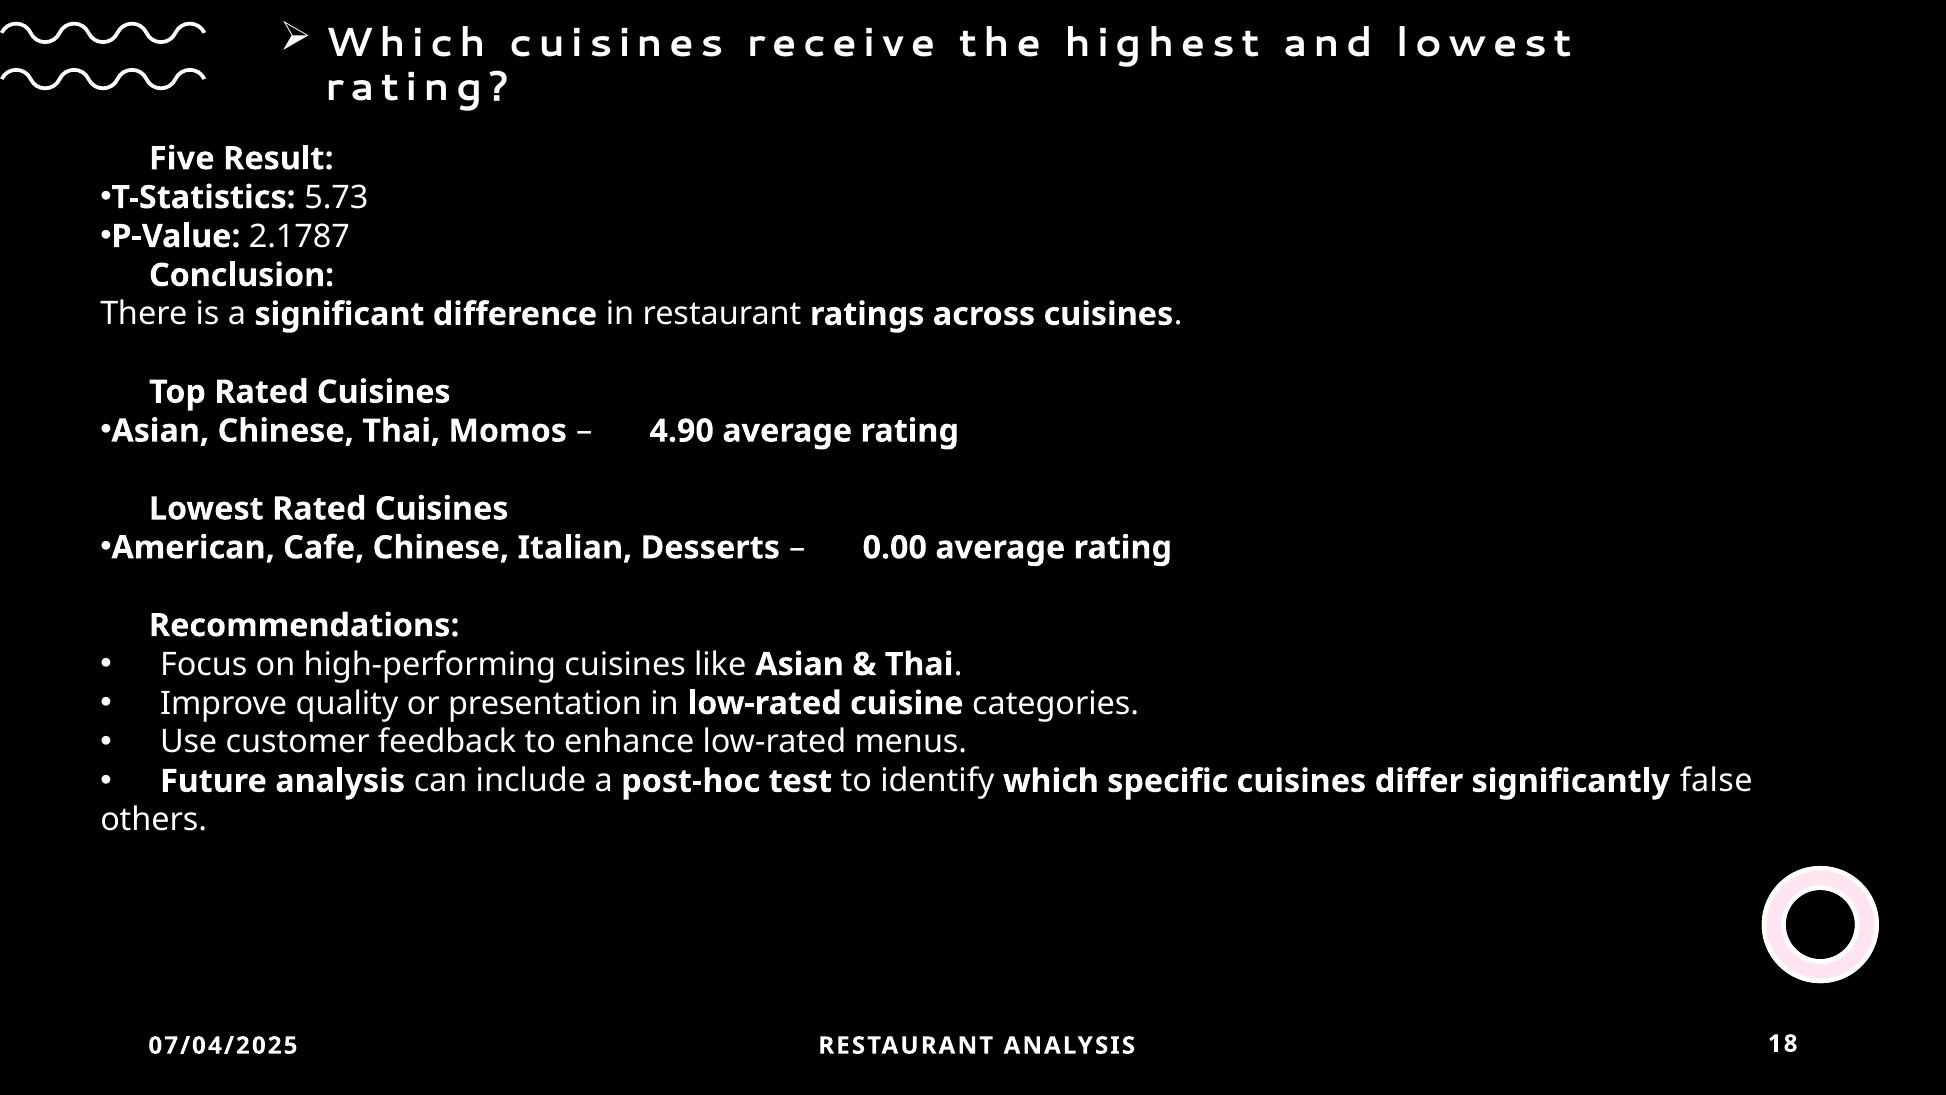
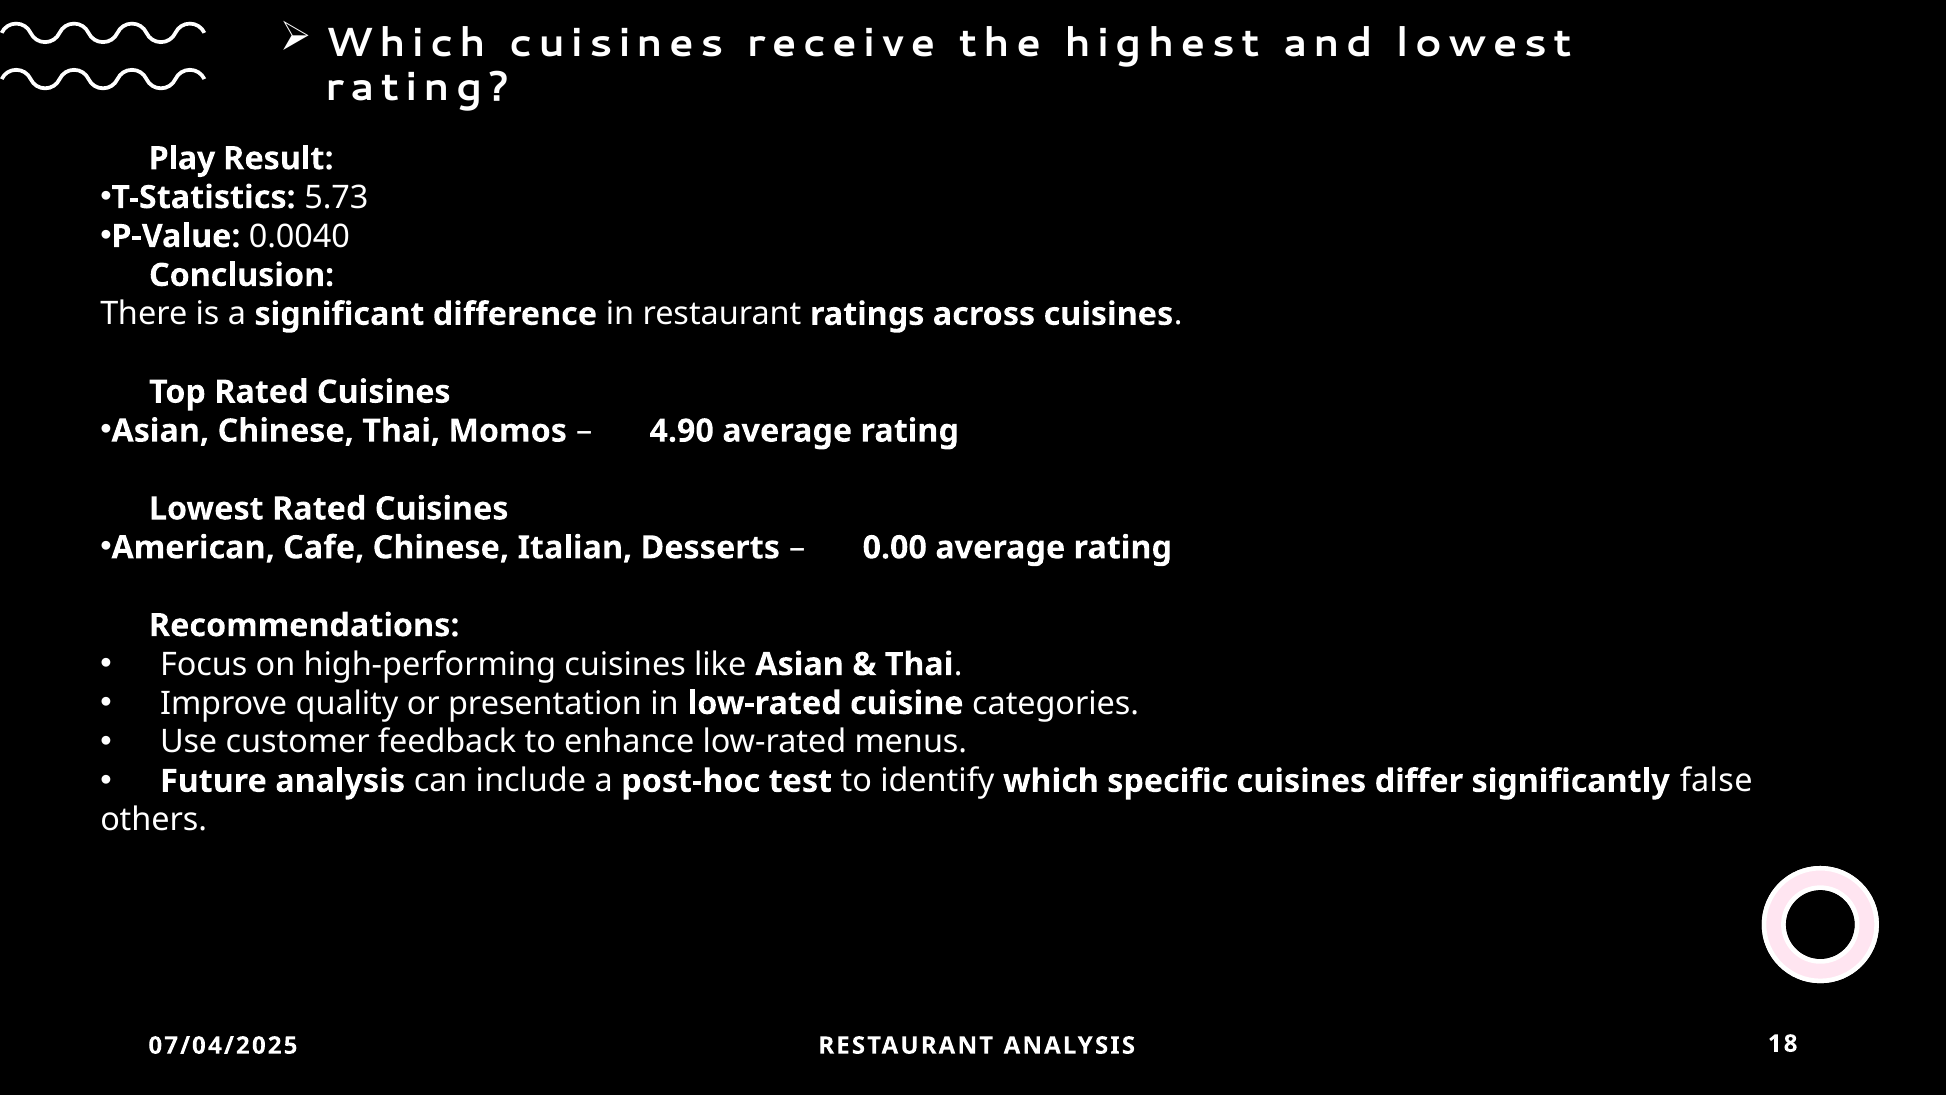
Five: Five -> Play
2.1787: 2.1787 -> 0.0040
